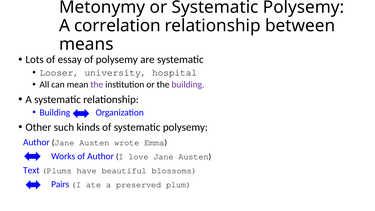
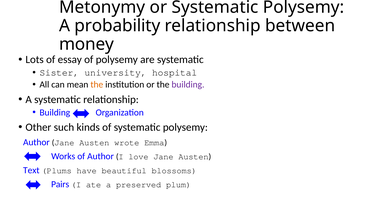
correlation: correlation -> probability
means: means -> money
Looser: Looser -> Sister
the at (97, 85) colour: purple -> orange
